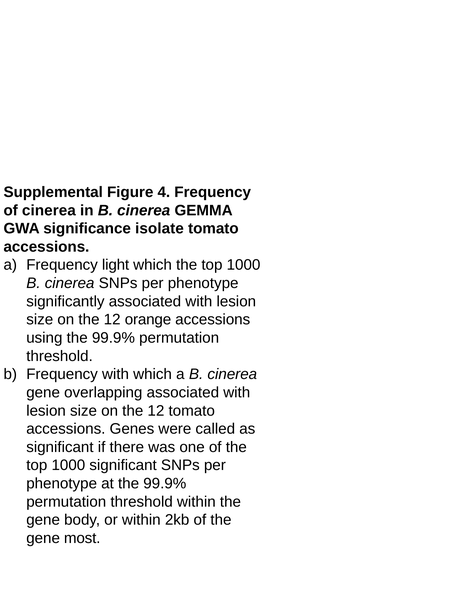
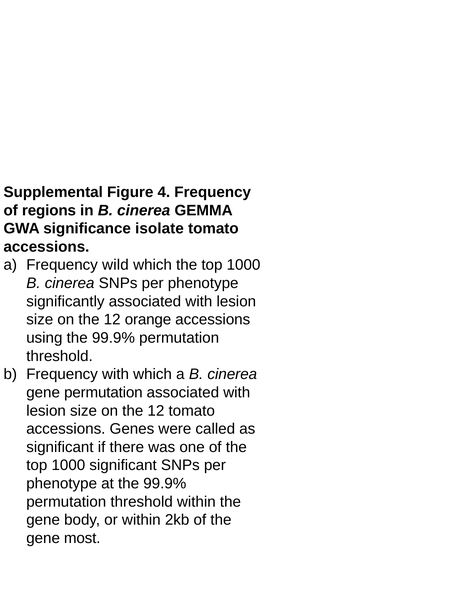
of cinerea: cinerea -> regions
light: light -> wild
gene overlapping: overlapping -> permutation
